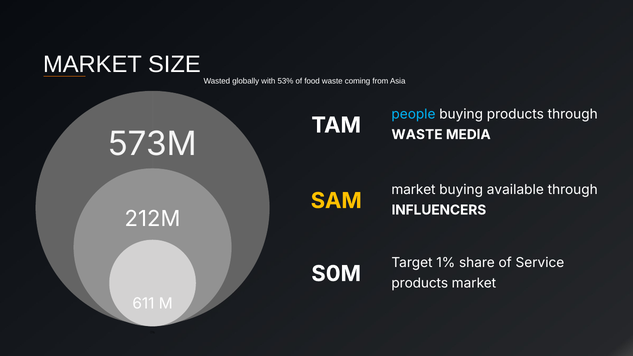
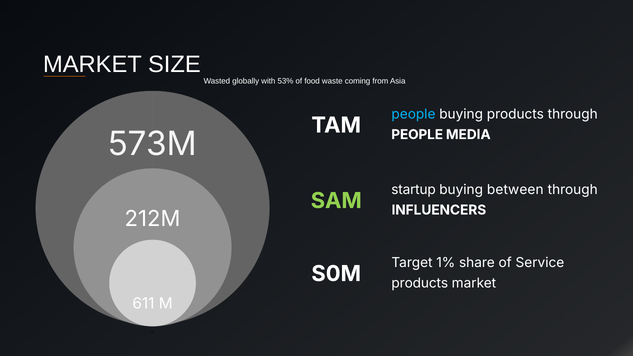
WASTE at (417, 135): WASTE -> PEOPLE
market at (414, 190): market -> startup
available: available -> between
SAM colour: yellow -> light green
